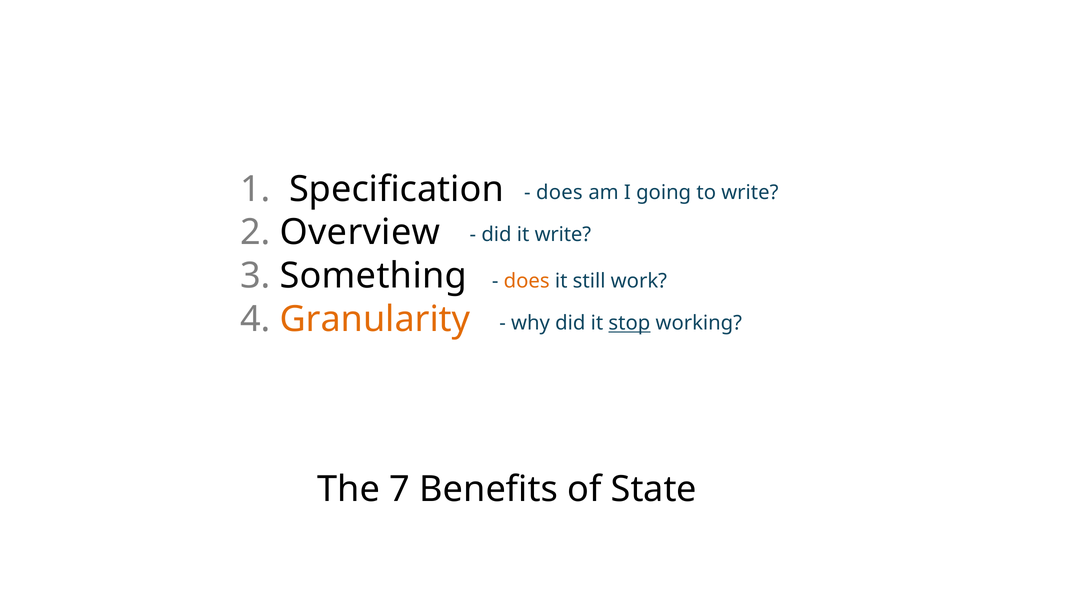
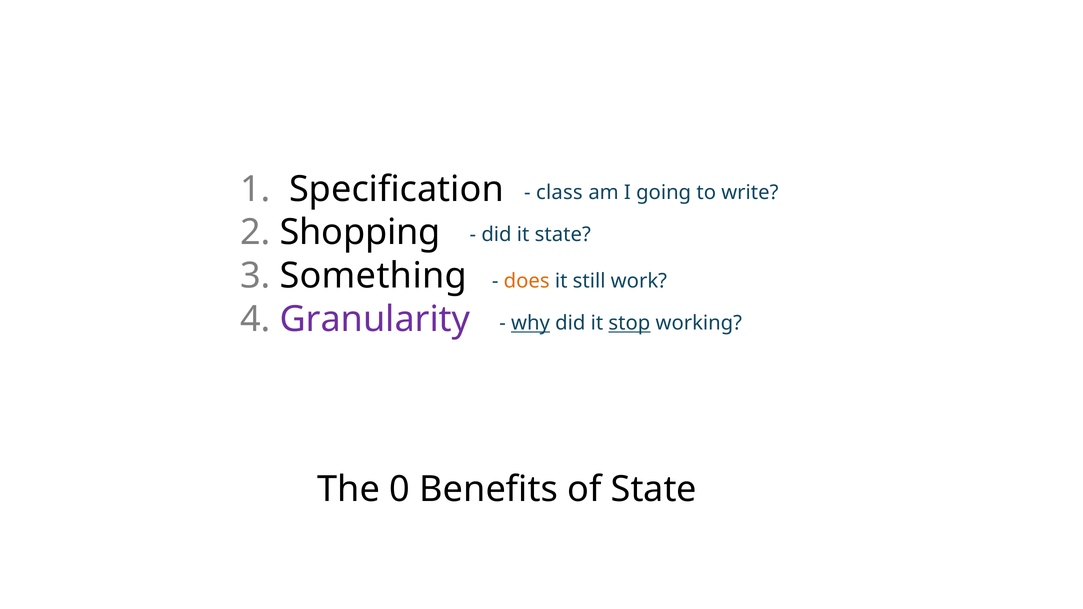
does at (559, 193): does -> class
Overview: Overview -> Shopping
it write: write -> state
Granularity colour: orange -> purple
why underline: none -> present
7: 7 -> 0
